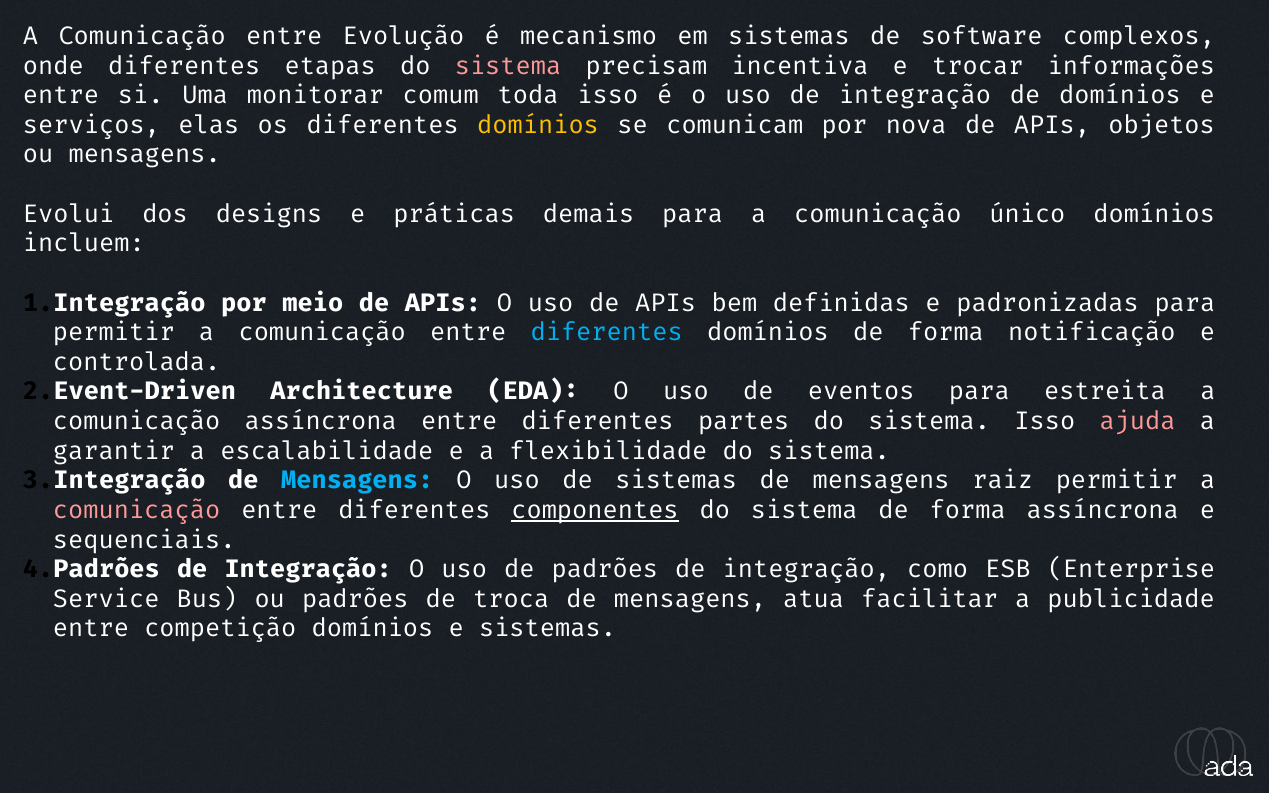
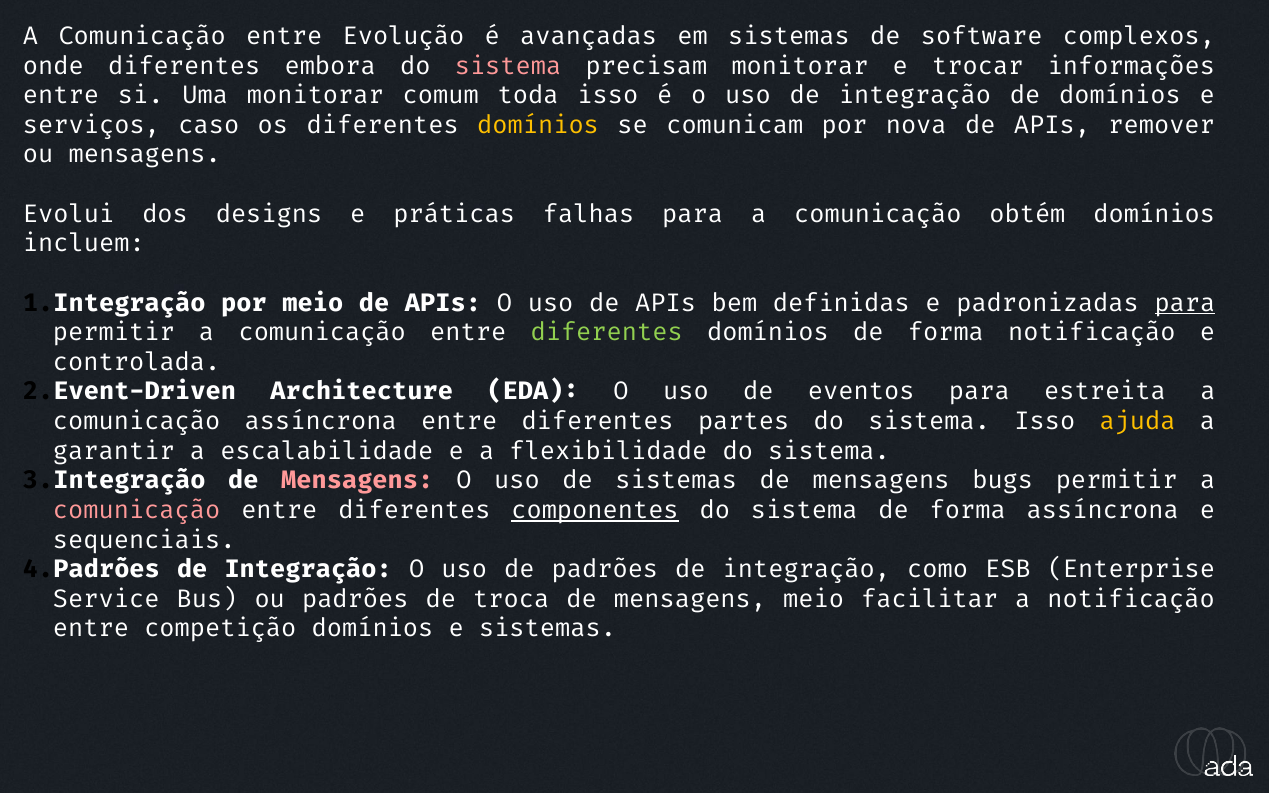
mecanismo: mecanismo -> avançadas
etapas: etapas -> embora
precisam incentiva: incentiva -> monitorar
elas: elas -> caso
objetos: objetos -> remover
demais: demais -> falhas
único: único -> obtém
para at (1185, 303) underline: none -> present
diferentes at (607, 333) colour: light blue -> light green
ajuda colour: pink -> yellow
Mensagens at (357, 481) colour: light blue -> pink
raiz: raiz -> bugs
mensagens atua: atua -> meio
a publicidade: publicidade -> notificação
